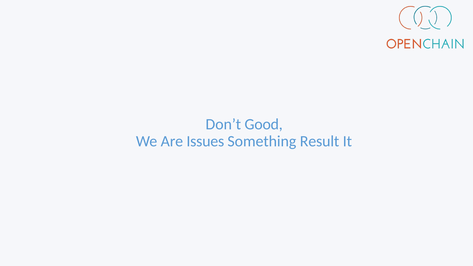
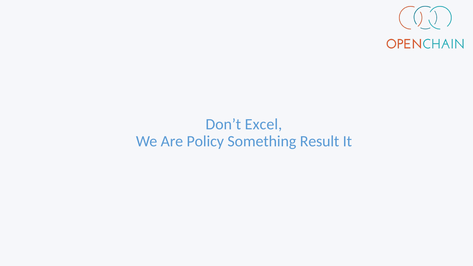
Good: Good -> Excel
Issues: Issues -> Policy
